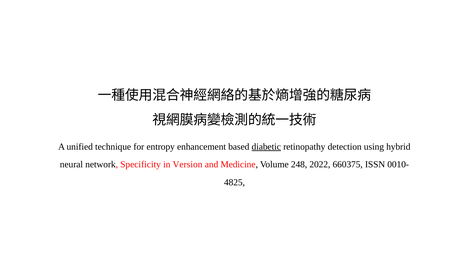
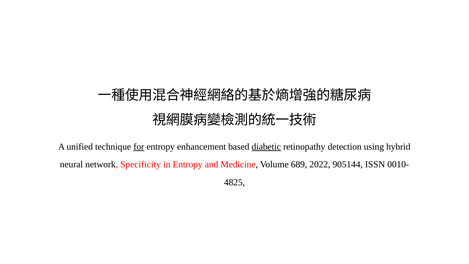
for underline: none -> present
in Version: Version -> Entropy
248: 248 -> 689
660375: 660375 -> 905144
